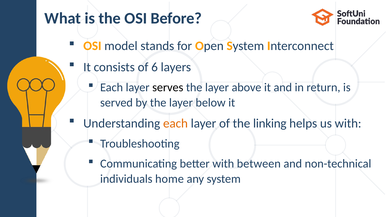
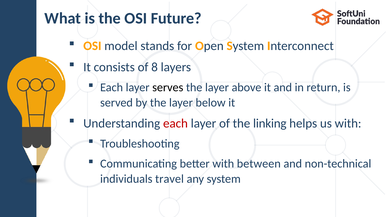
Before: Before -> Future
6: 6 -> 8
each at (175, 123) colour: orange -> red
home: home -> travel
